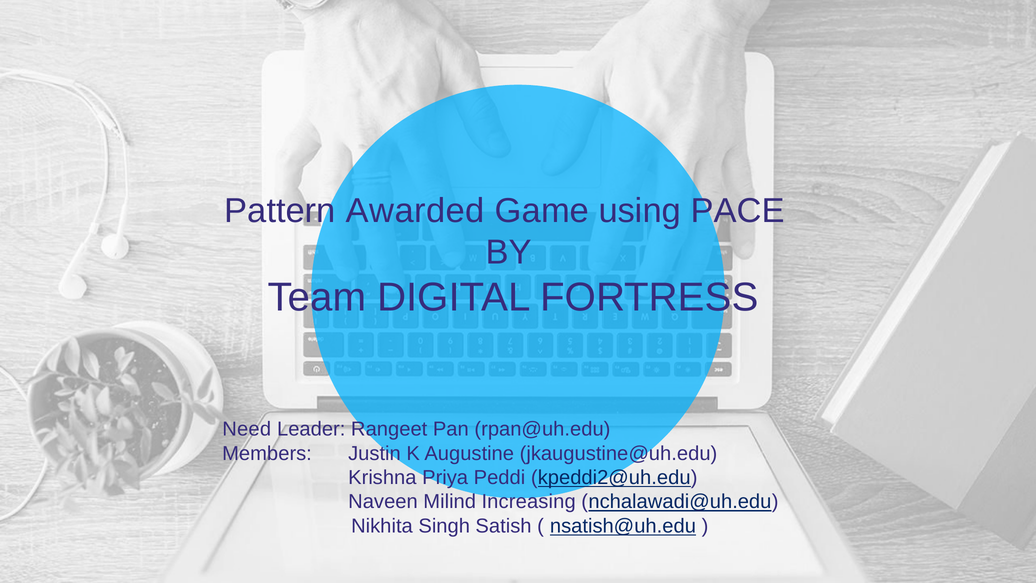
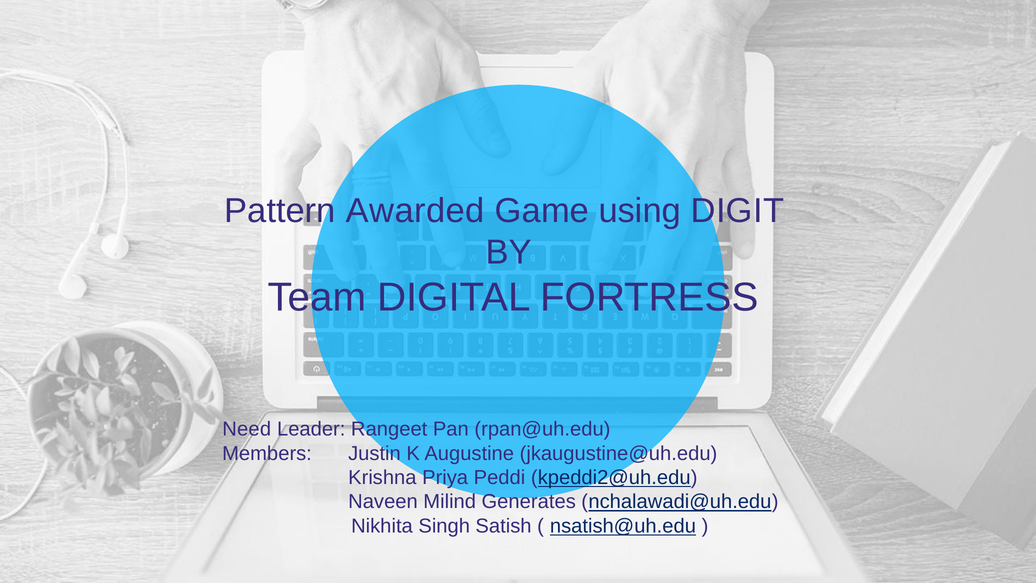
PACE: PACE -> DIGIT
Increasing: Increasing -> Generates
